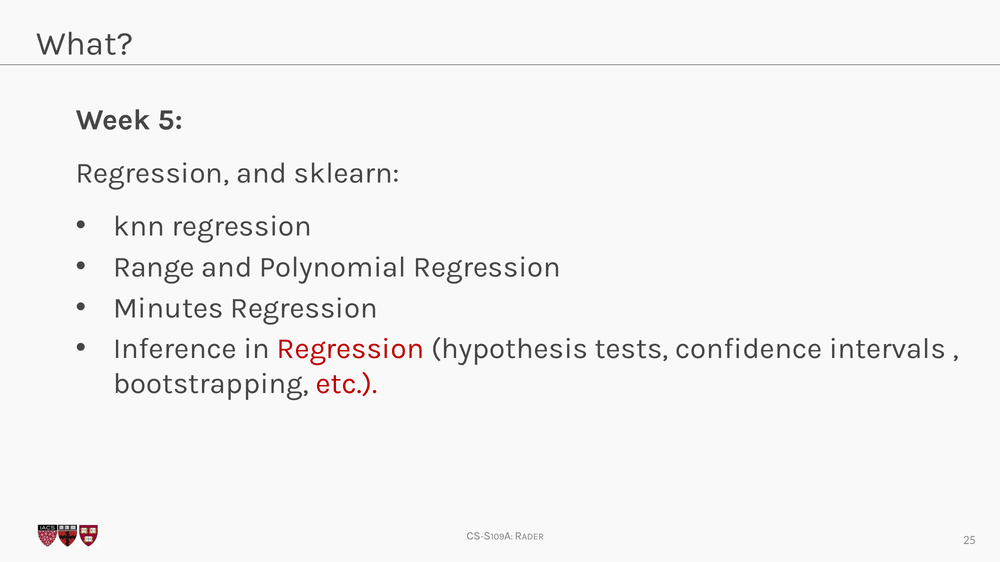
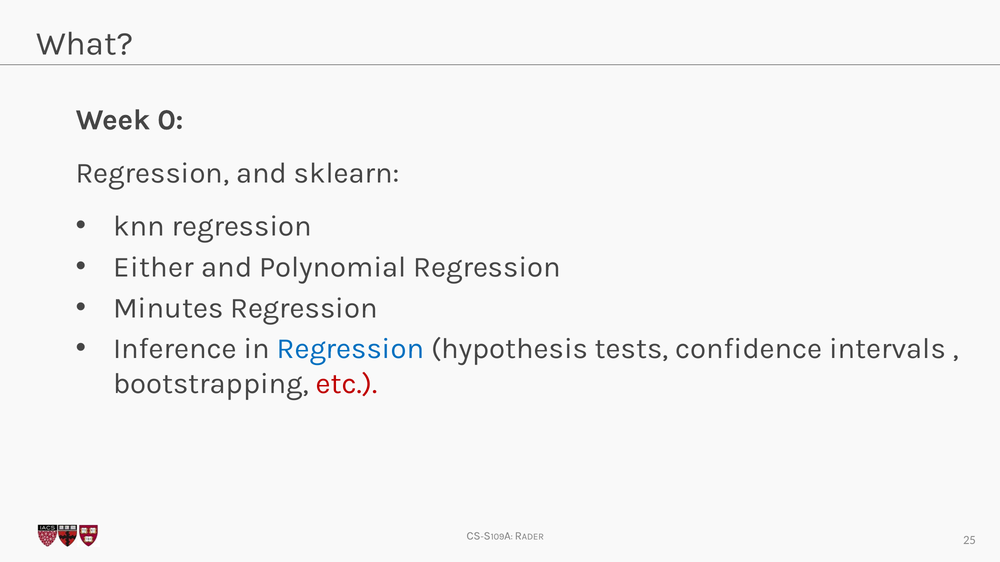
5: 5 -> 0
Range: Range -> Either
Regression at (350, 349) colour: red -> blue
